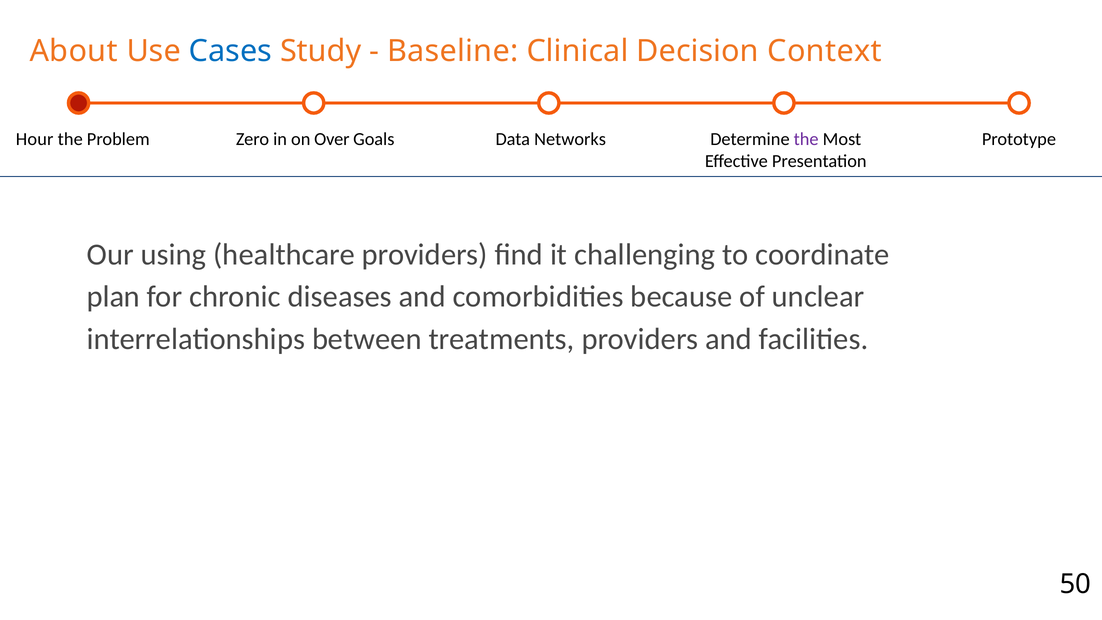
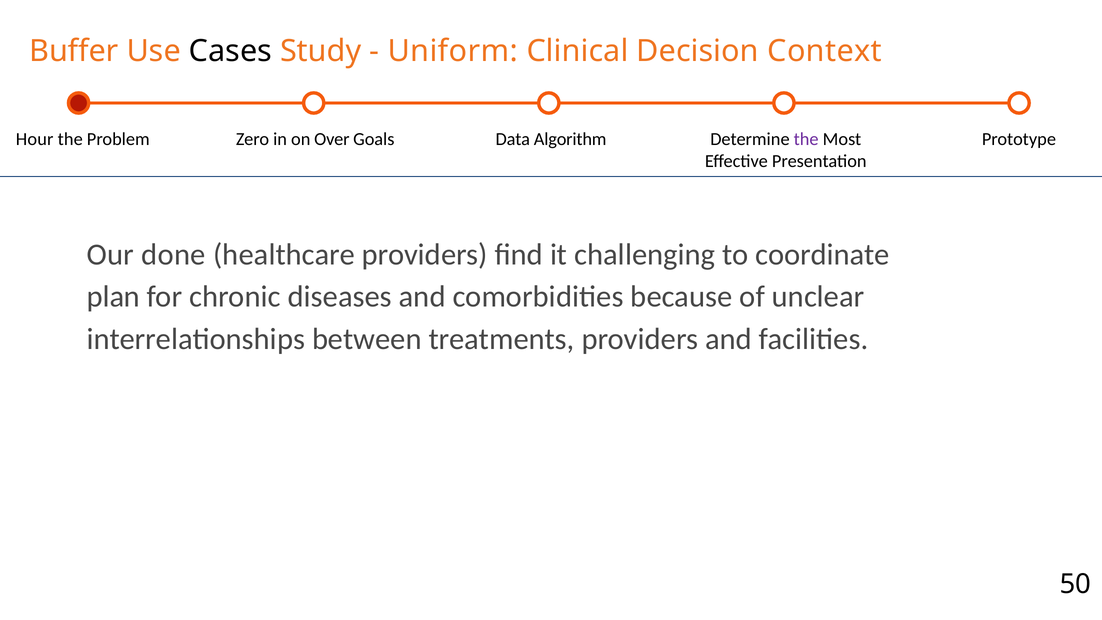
About: About -> Buffer
Cases colour: blue -> black
Baseline: Baseline -> Uniform
Networks: Networks -> Algorithm
using: using -> done
